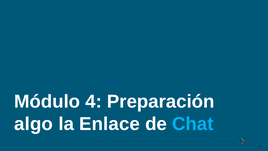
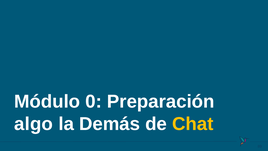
4: 4 -> 0
Enlace: Enlace -> Demás
Chat colour: light blue -> yellow
